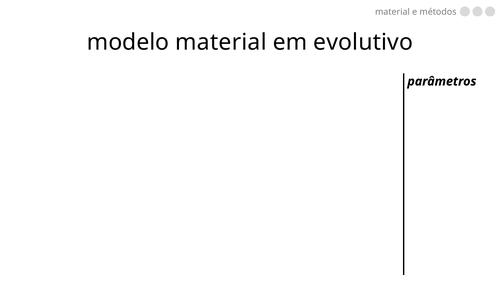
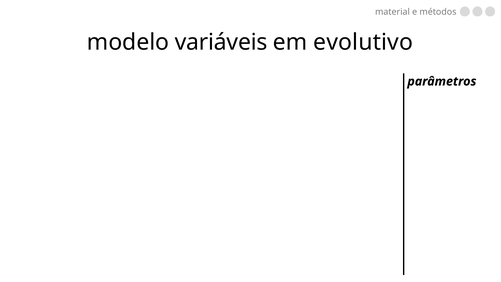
modelo material: material -> variáveis
